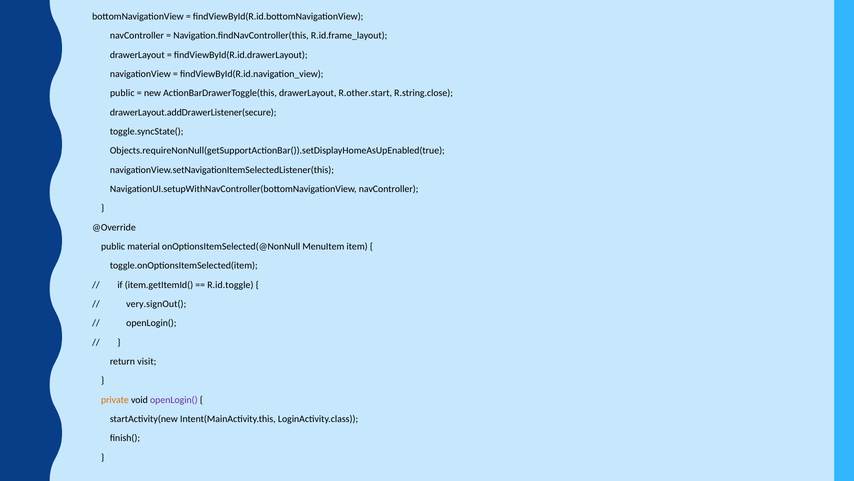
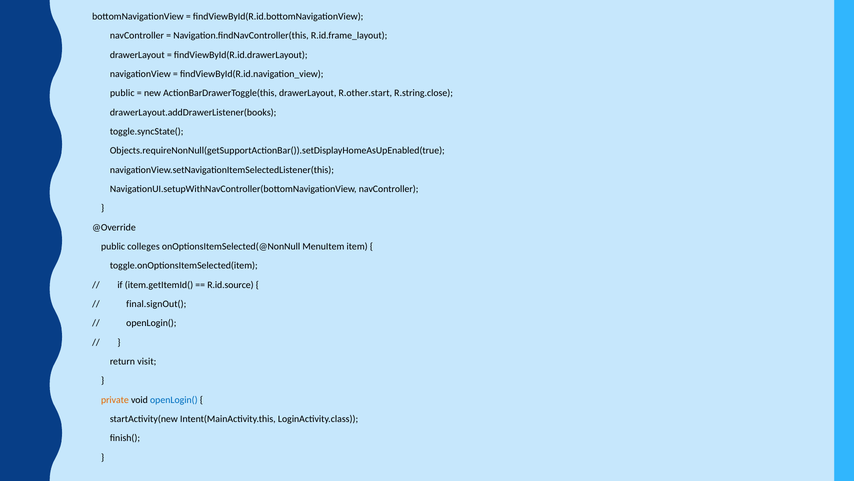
drawerLayout.addDrawerListener(secure: drawerLayout.addDrawerListener(secure -> drawerLayout.addDrawerListener(books
material: material -> colleges
R.id.toggle: R.id.toggle -> R.id.source
very.signOut(: very.signOut( -> final.signOut(
openLogin( at (174, 399) colour: purple -> blue
